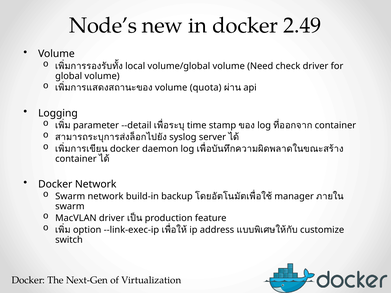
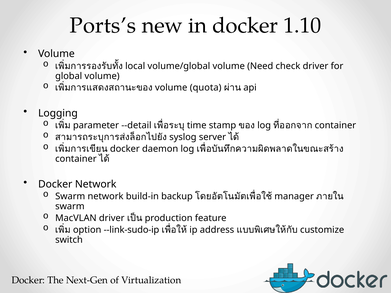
Node’s: Node’s -> Ports’s
2.49: 2.49 -> 1.10
--link-exec-ip: --link-exec-ip -> --link-sudo-ip
